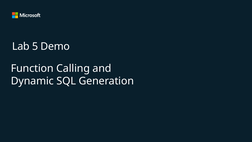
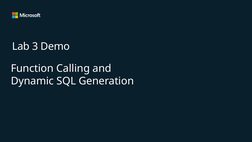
5: 5 -> 3
